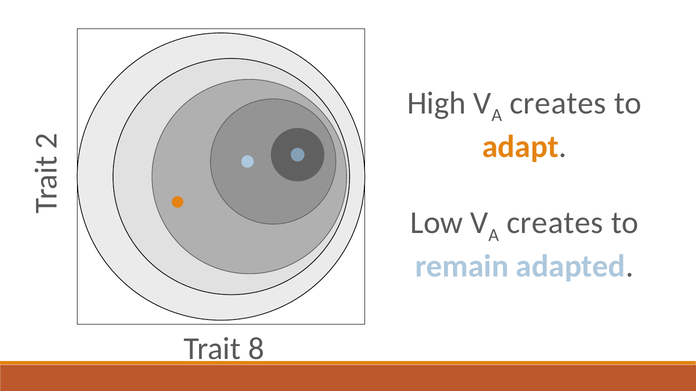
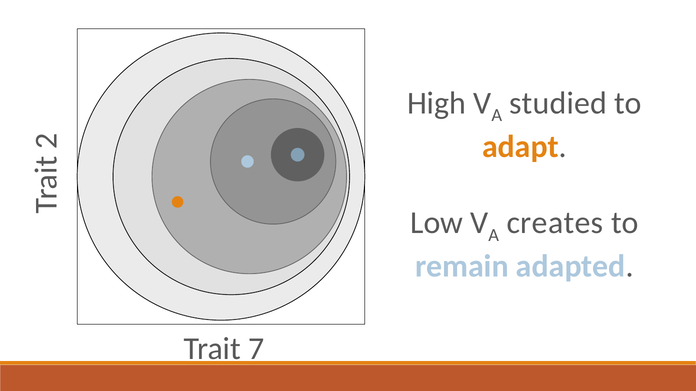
creates at (558, 103): creates -> studied
8: 8 -> 7
